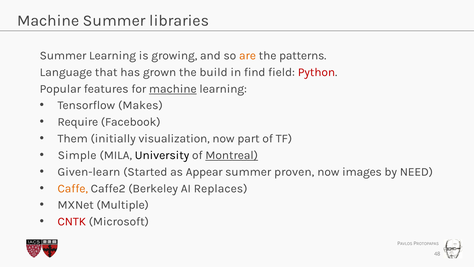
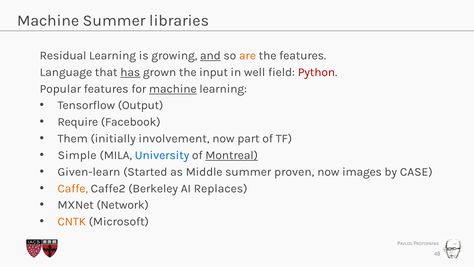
Summer at (63, 55): Summer -> Residual
and underline: none -> present
the patterns: patterns -> features
has underline: none -> present
build: build -> input
find: find -> well
Makes: Makes -> Output
visualization: visualization -> involvement
University colour: black -> blue
Appear: Appear -> Middle
NEED: NEED -> CASE
Multiple: Multiple -> Network
CNTK colour: red -> orange
